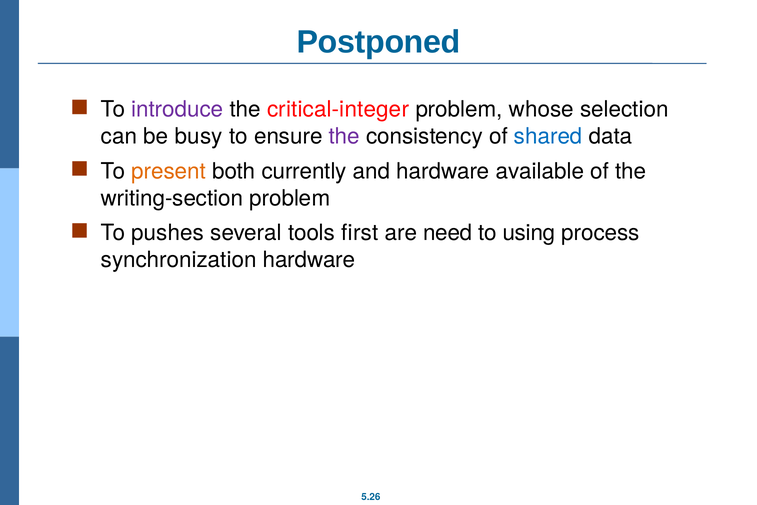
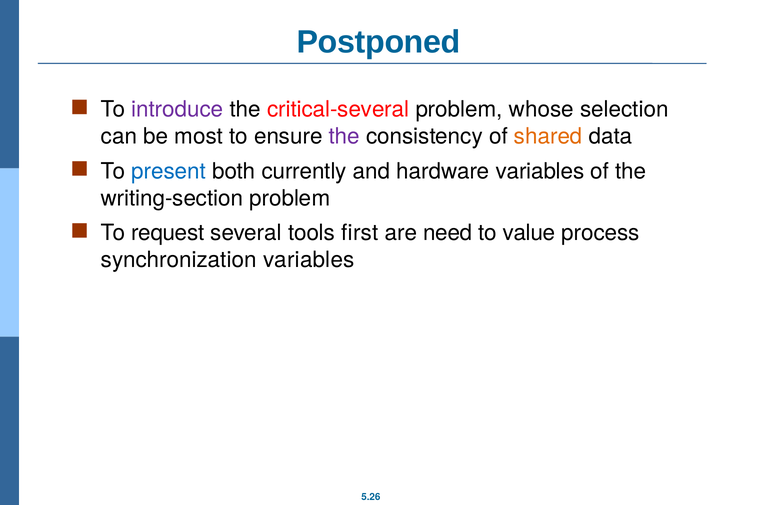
critical-integer: critical-integer -> critical-several
busy: busy -> most
shared colour: blue -> orange
present colour: orange -> blue
hardware available: available -> variables
pushes: pushes -> request
using: using -> value
synchronization hardware: hardware -> variables
